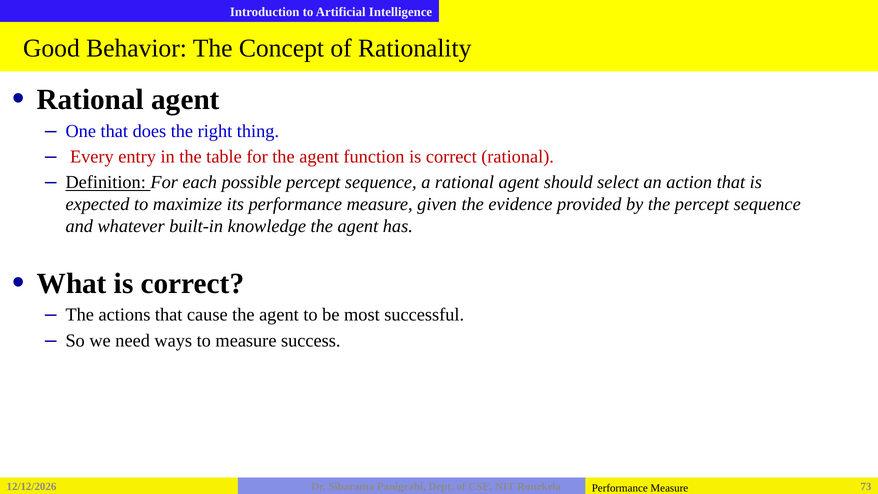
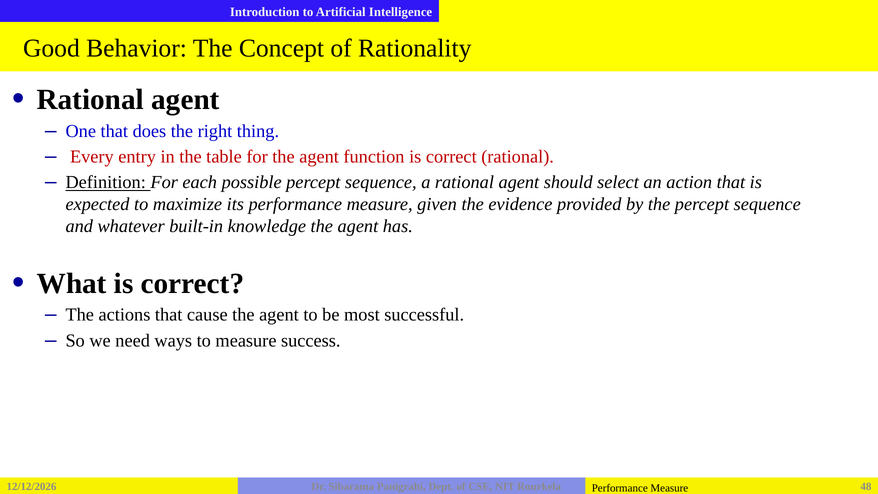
73: 73 -> 48
